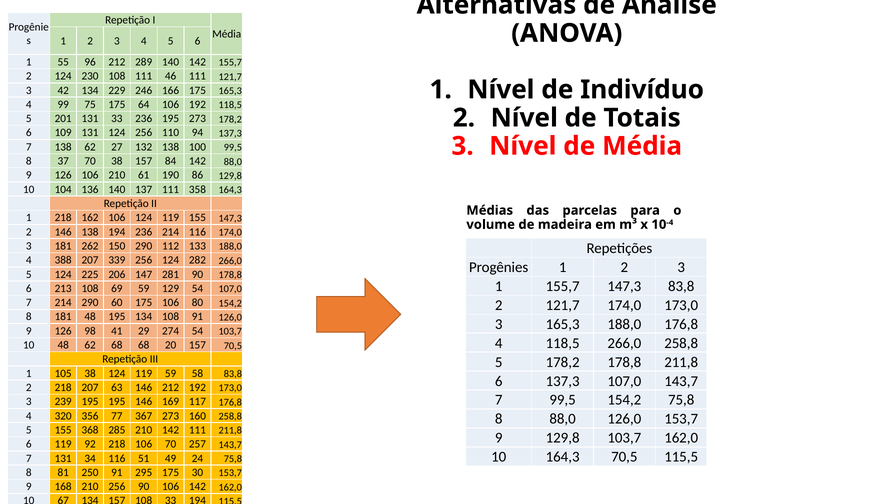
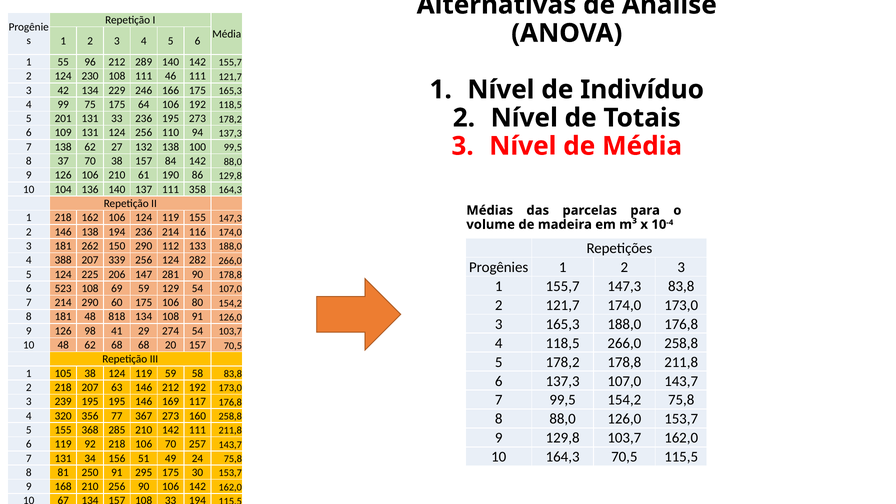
213: 213 -> 523
48 195: 195 -> 818
34 116: 116 -> 156
